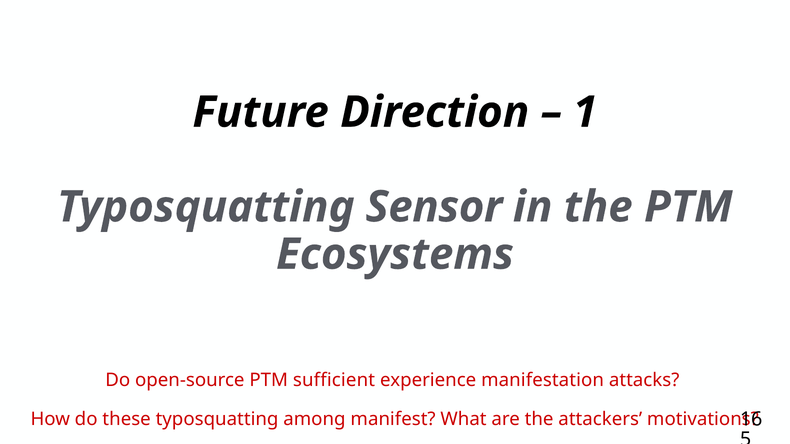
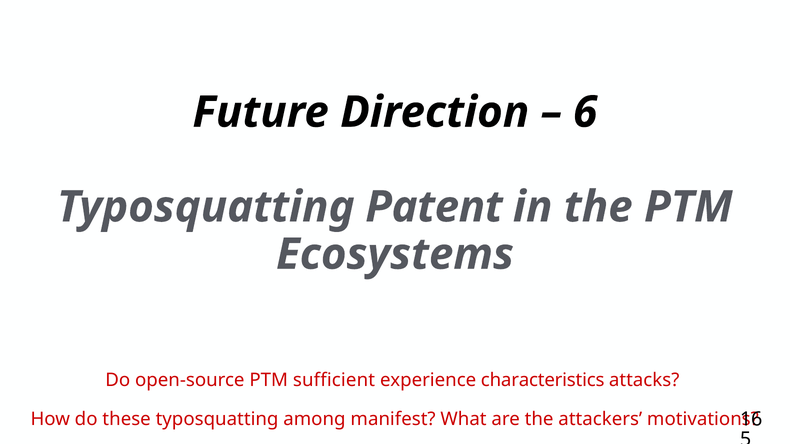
1: 1 -> 6
Sensor: Sensor -> Patent
manifestation: manifestation -> characteristics
